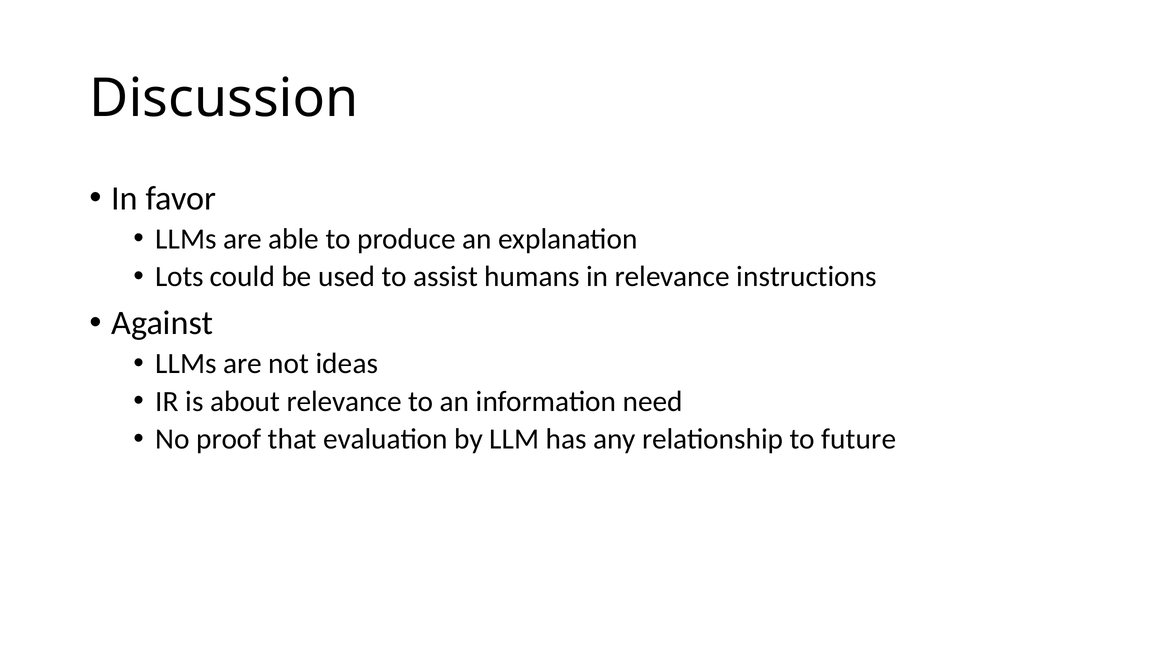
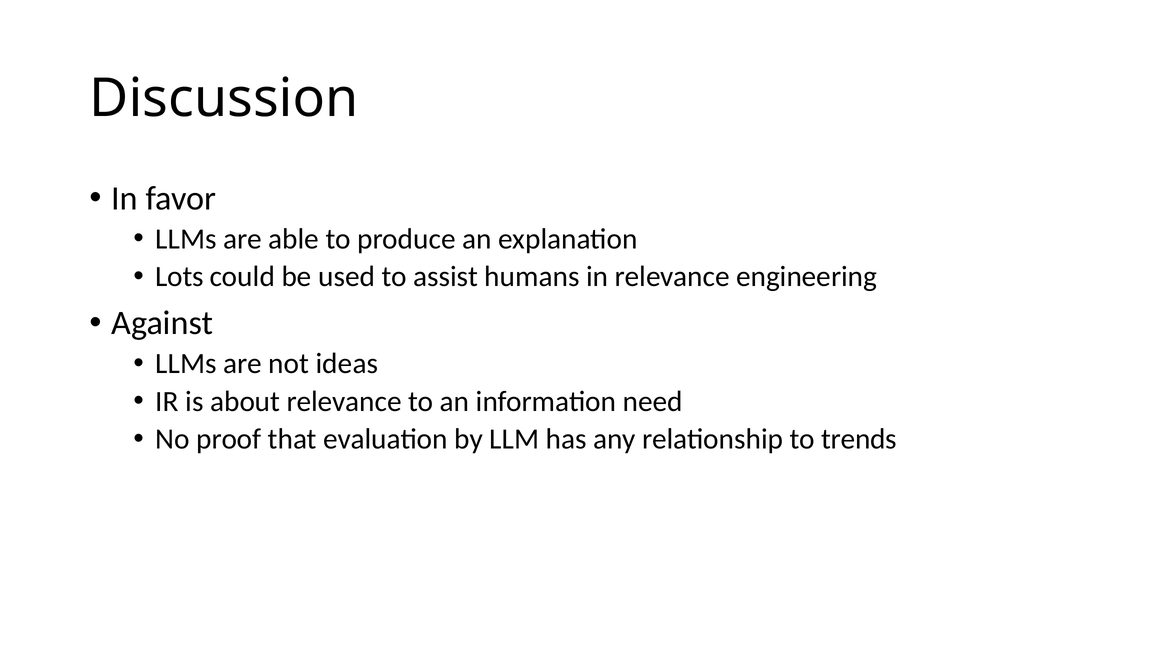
instructions: instructions -> engineering
future: future -> trends
